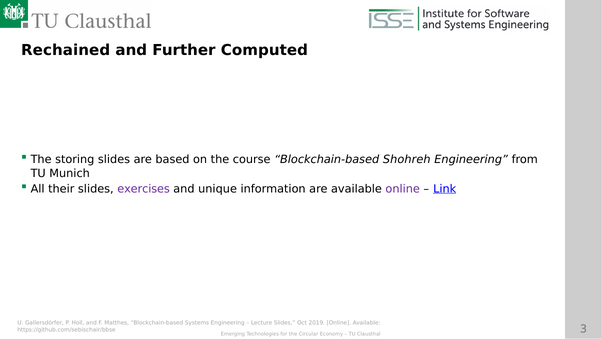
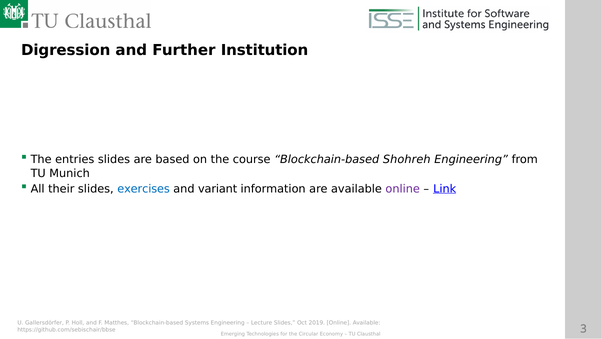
Rechained: Rechained -> Digression
Computed: Computed -> Institution
storing: storing -> entries
exercises colour: purple -> blue
unique: unique -> variant
